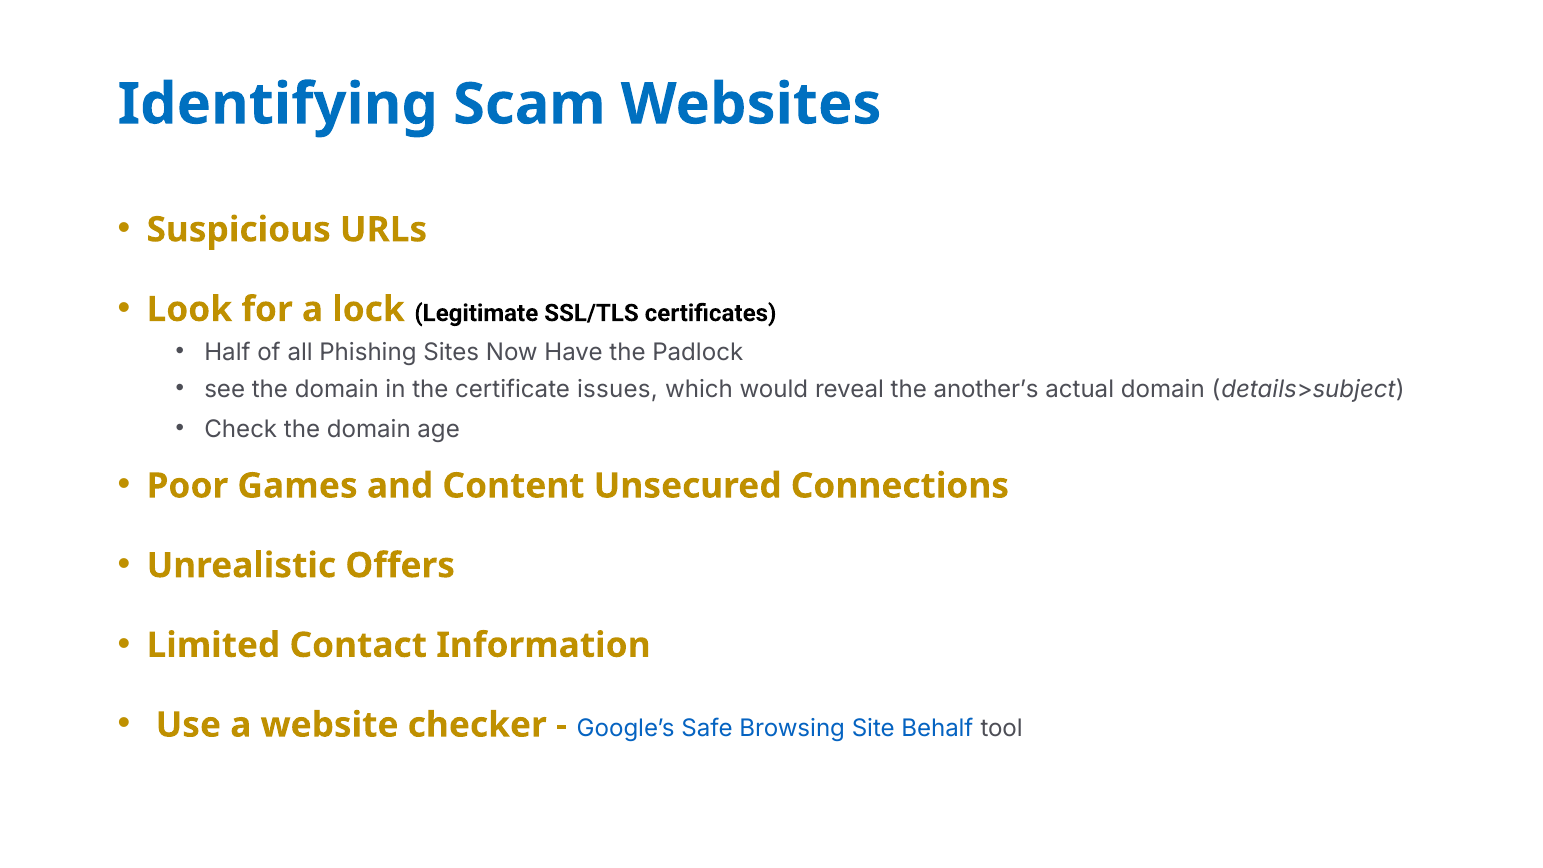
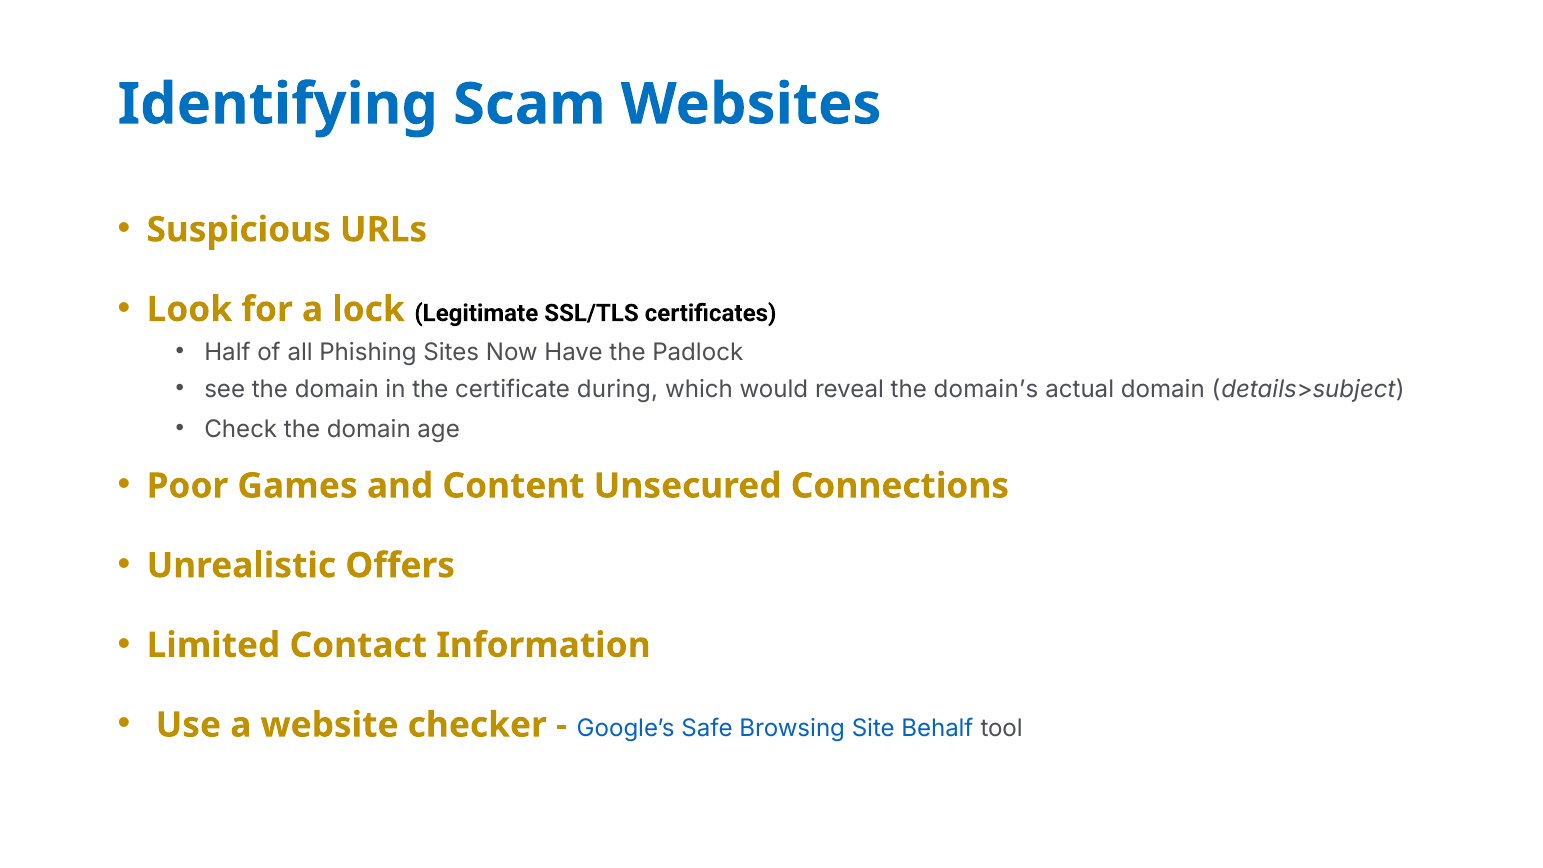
issues: issues -> during
another’s: another’s -> domain’s
